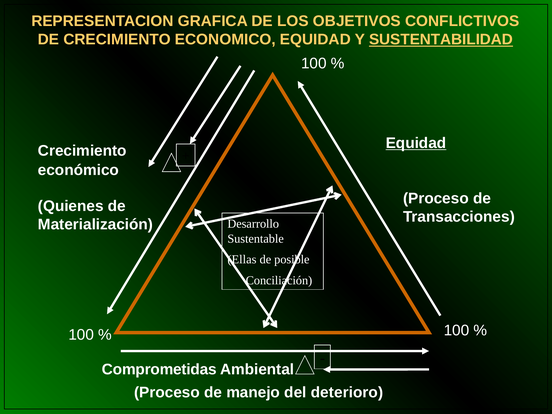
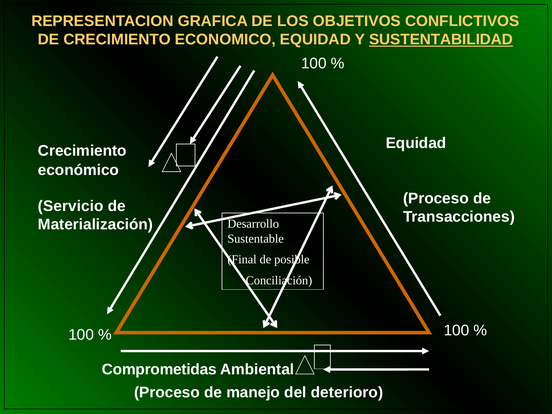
Equidad at (416, 143) underline: present -> none
Quienes: Quienes -> Servicio
Ellas: Ellas -> Final
